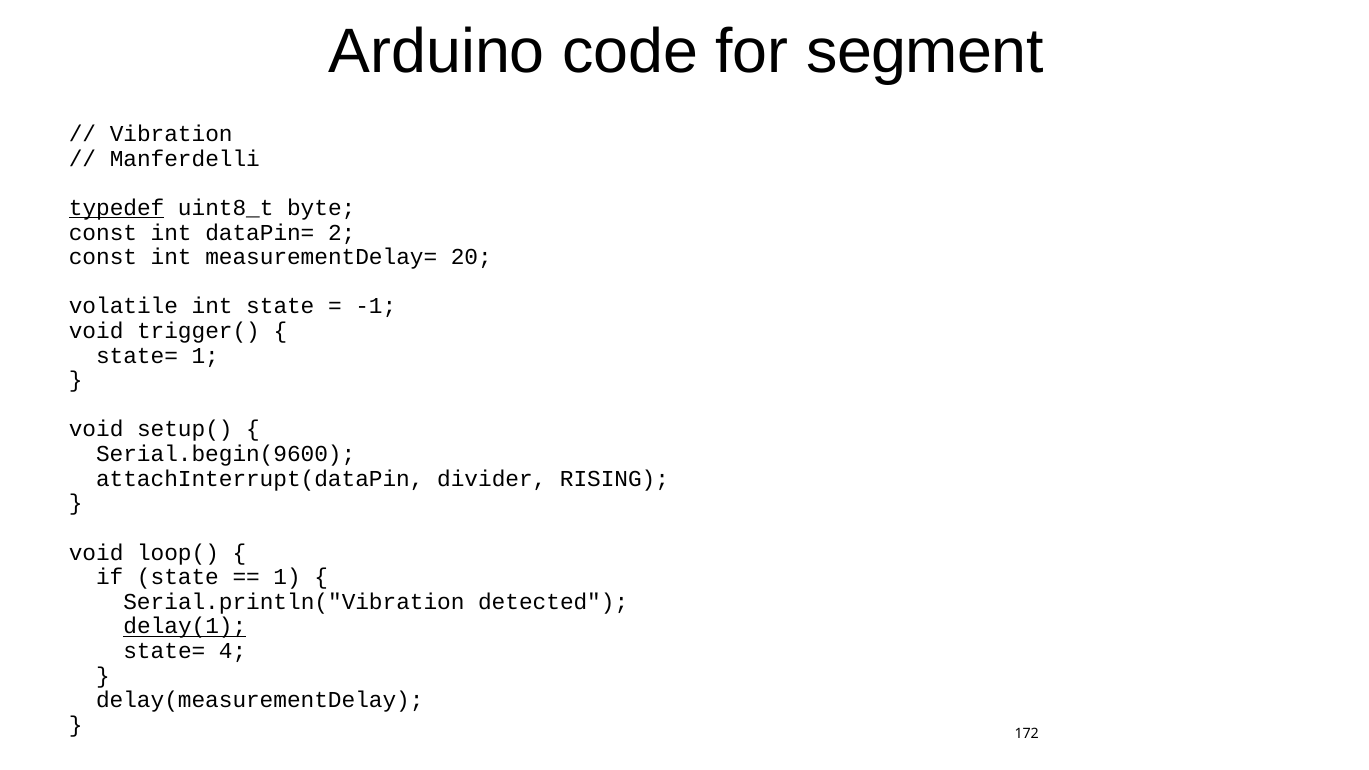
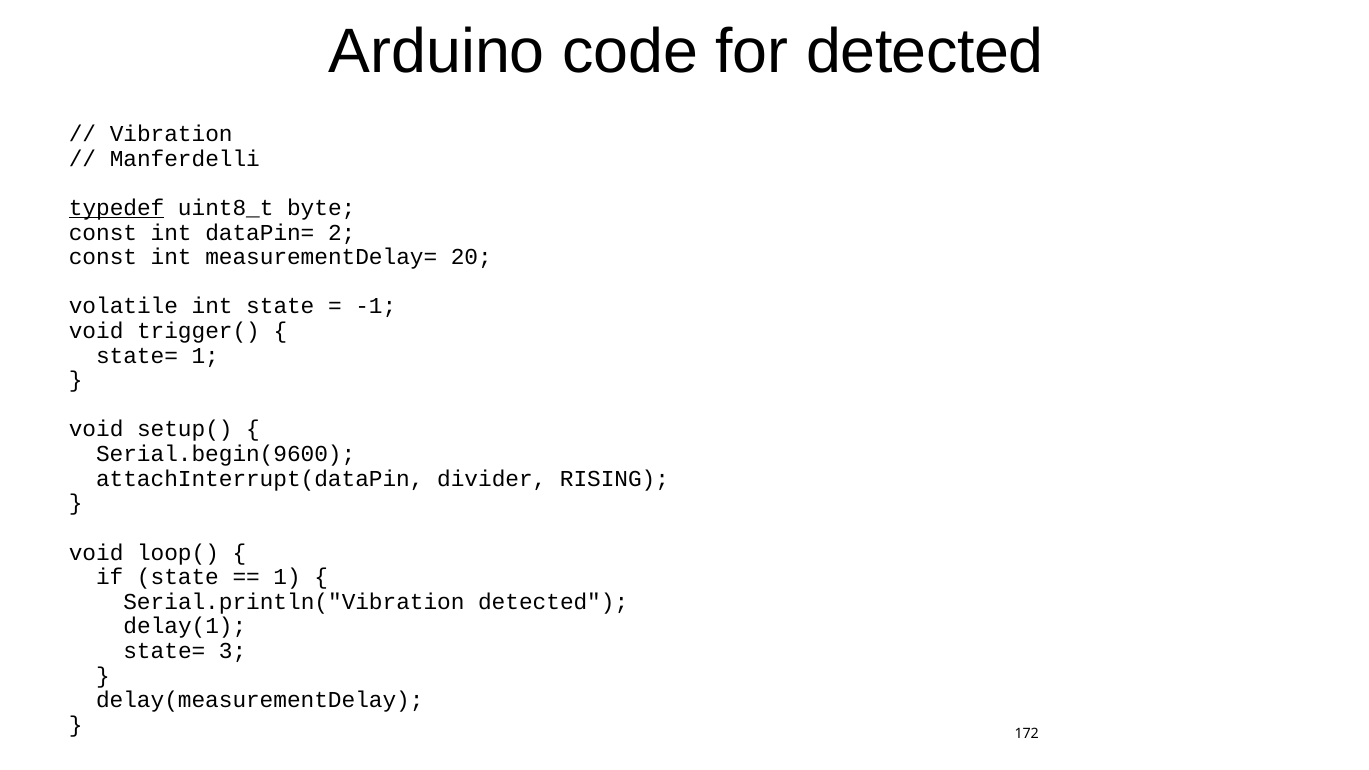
for segment: segment -> detected
delay(1 underline: present -> none
4: 4 -> 3
